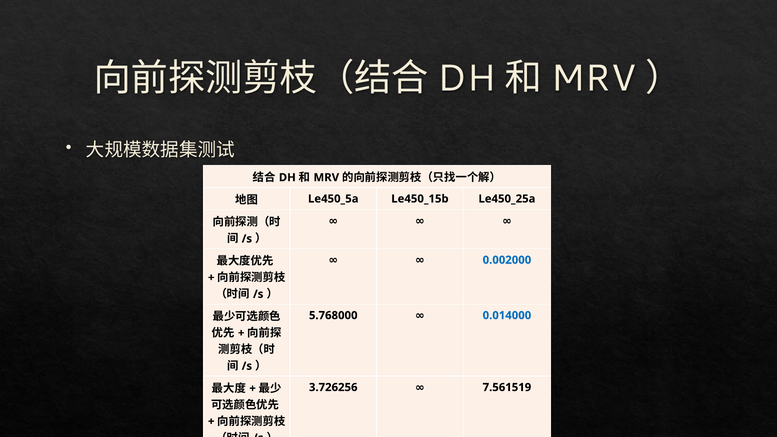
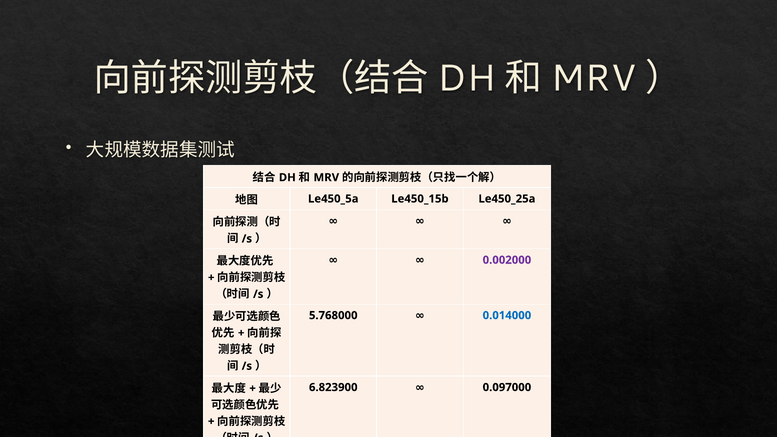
0.002000 colour: blue -> purple
3.726256: 3.726256 -> 6.823900
7.561519: 7.561519 -> 0.097000
